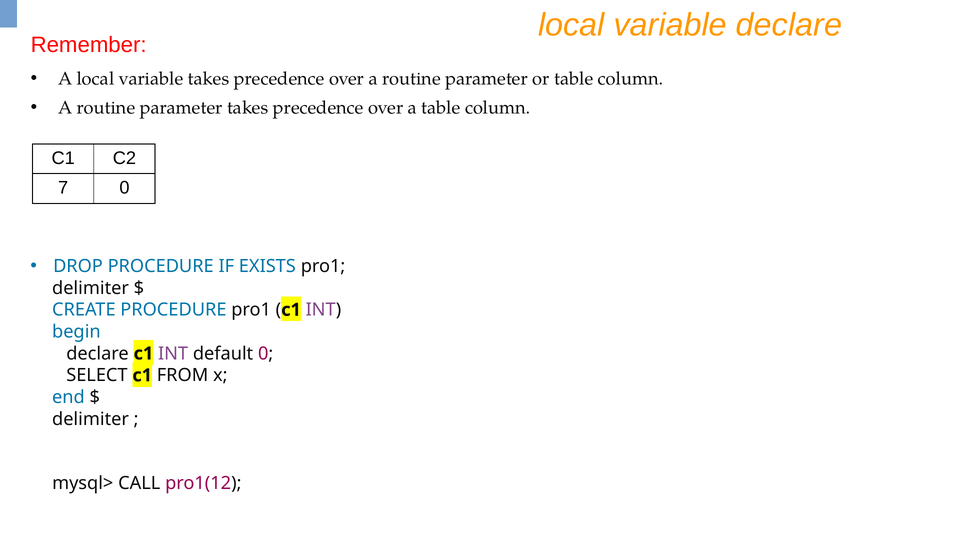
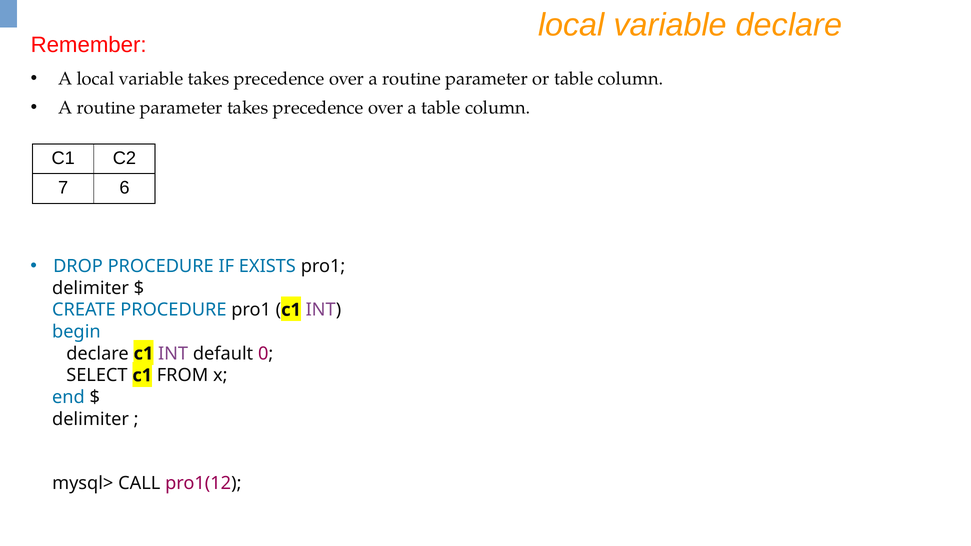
7 0: 0 -> 6
